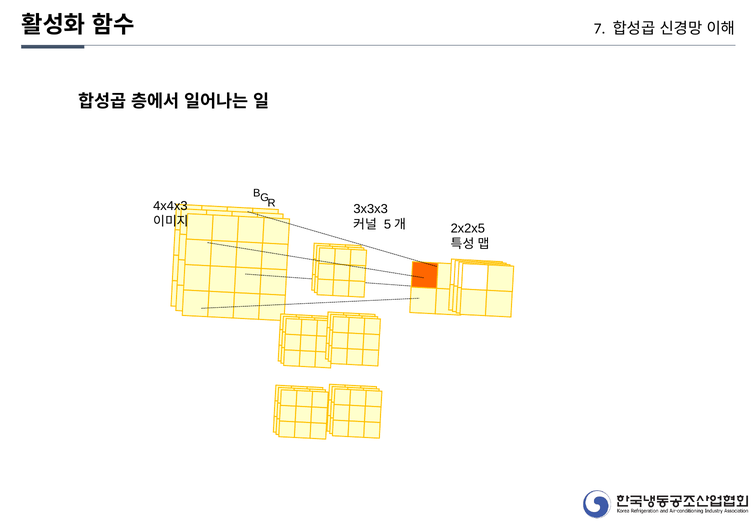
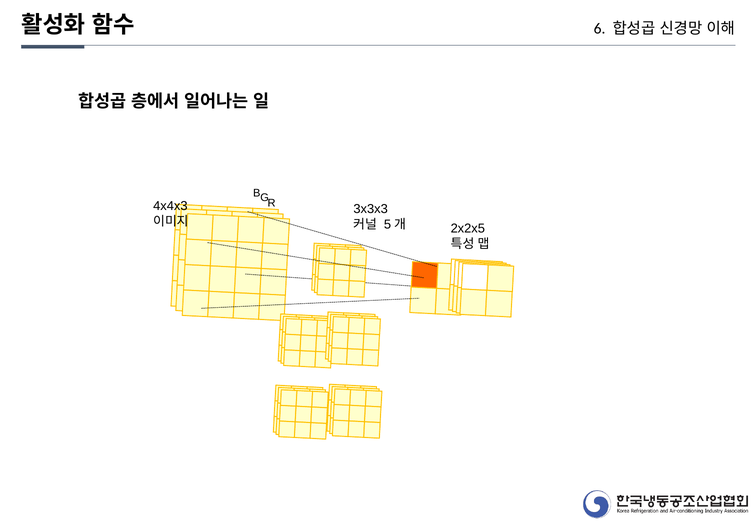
7: 7 -> 6
